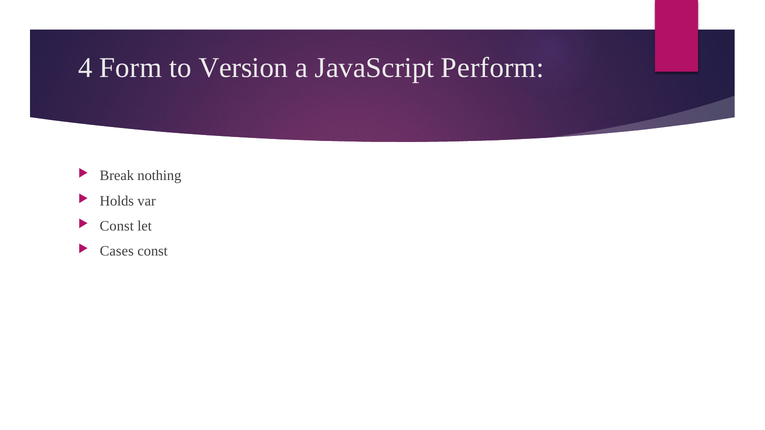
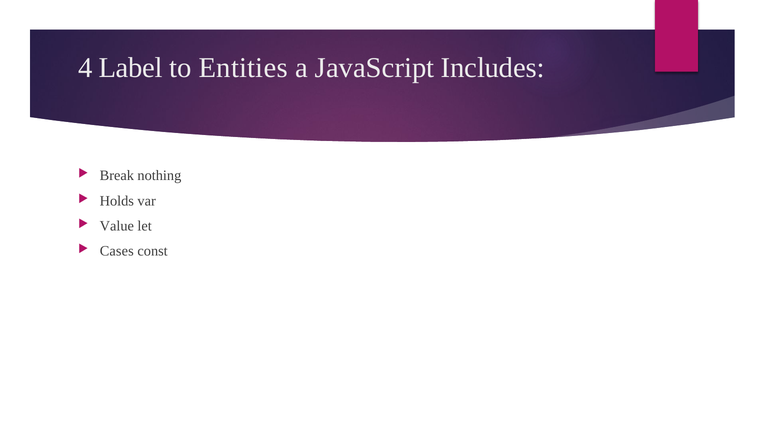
Form: Form -> Label
Version: Version -> Entities
Perform: Perform -> Includes
Const at (117, 226): Const -> Value
